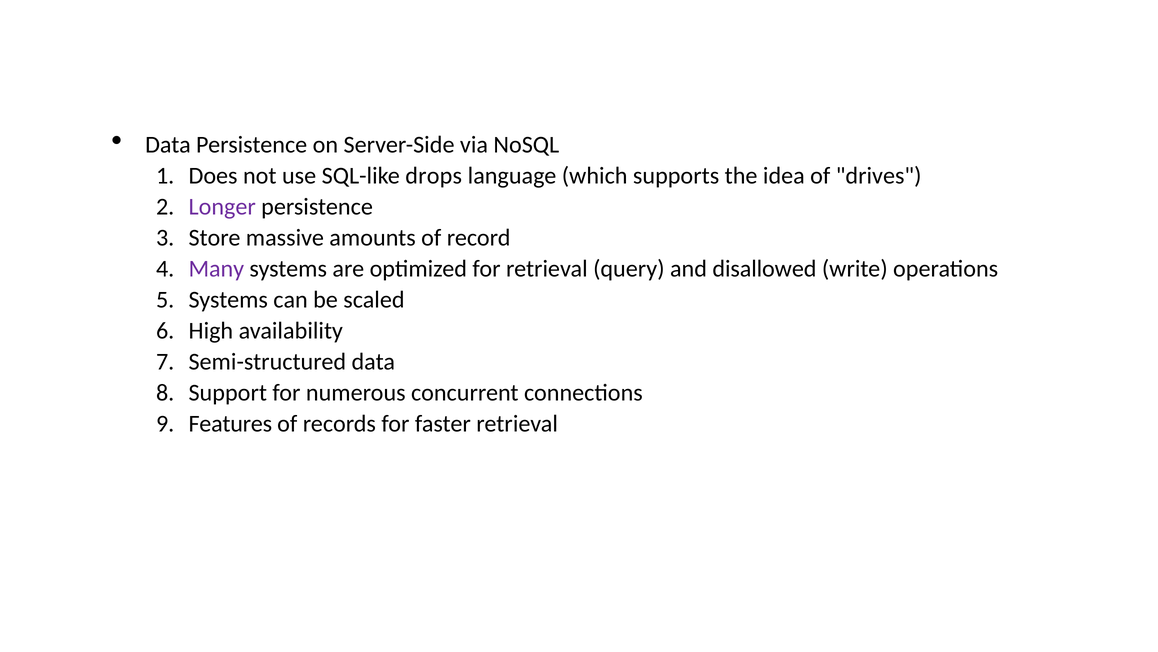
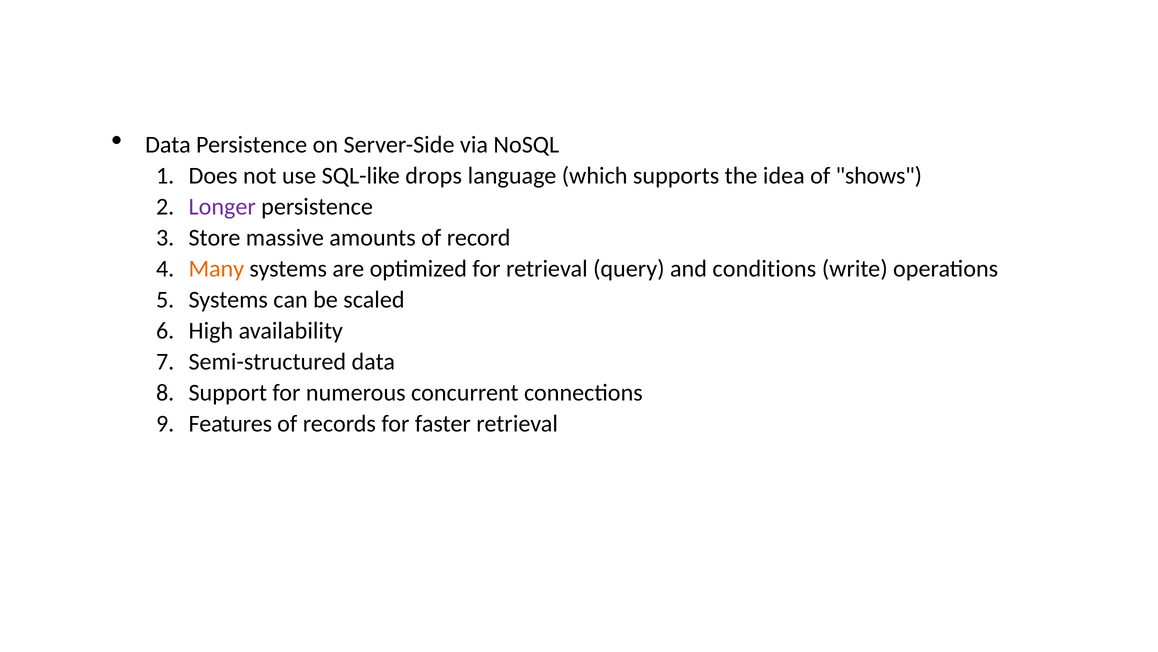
drives: drives -> shows
Many colour: purple -> orange
disallowed: disallowed -> conditions
